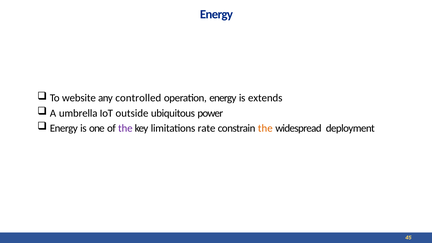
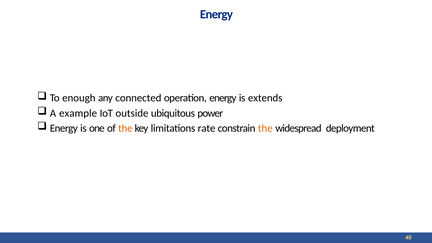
website: website -> enough
controlled: controlled -> connected
umbrella: umbrella -> example
the at (125, 128) colour: purple -> orange
